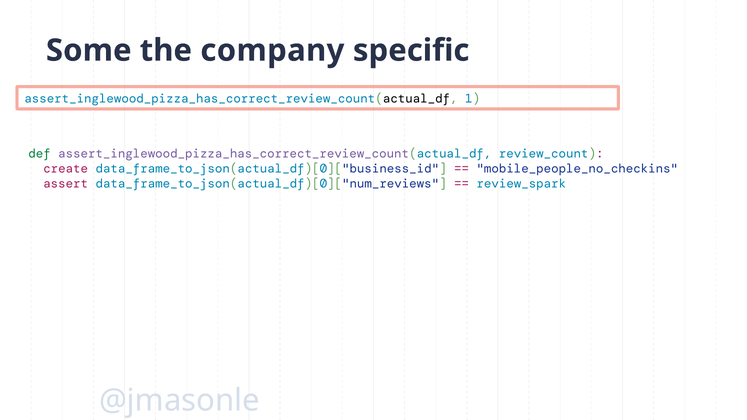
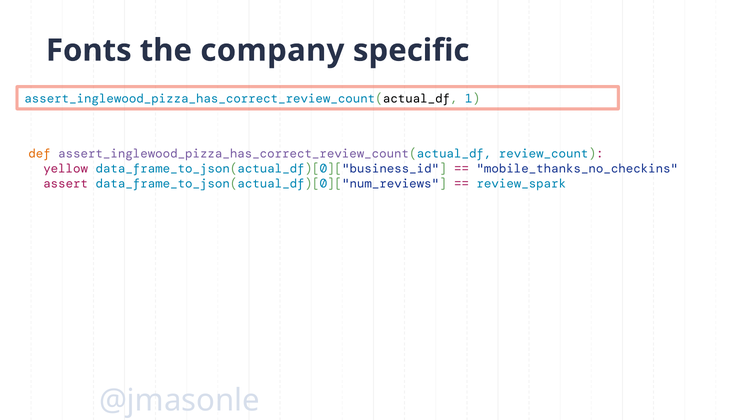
Some: Some -> Fonts
def colour: green -> orange
create: create -> yellow
mobile_people_no_checkins: mobile_people_no_checkins -> mobile_thanks_no_checkins
